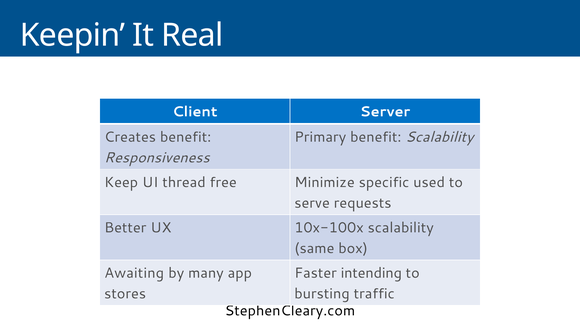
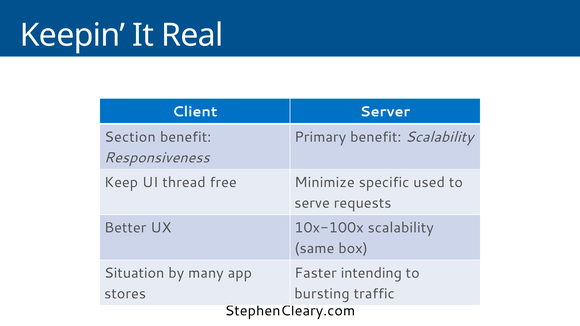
Creates: Creates -> Section
Awaiting: Awaiting -> Situation
